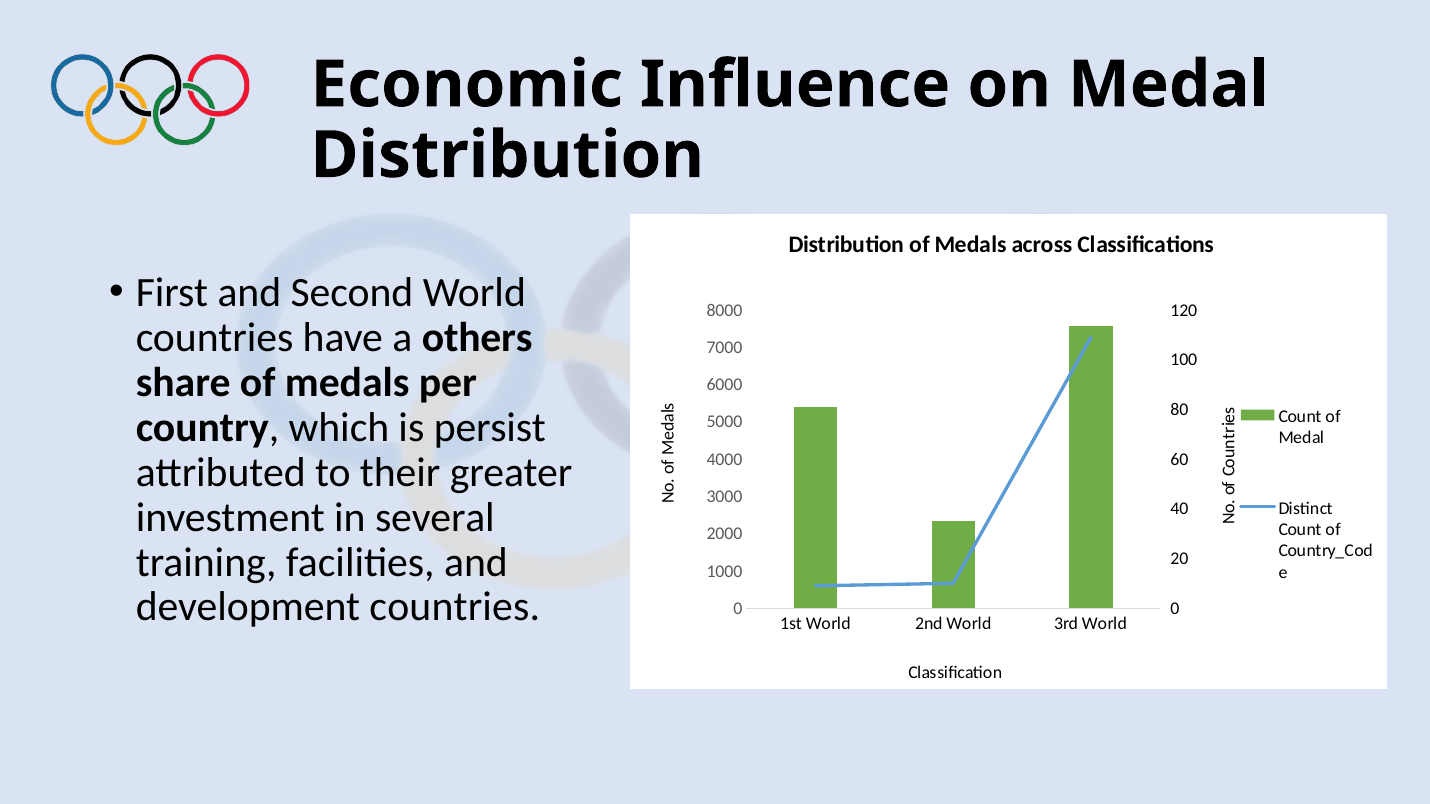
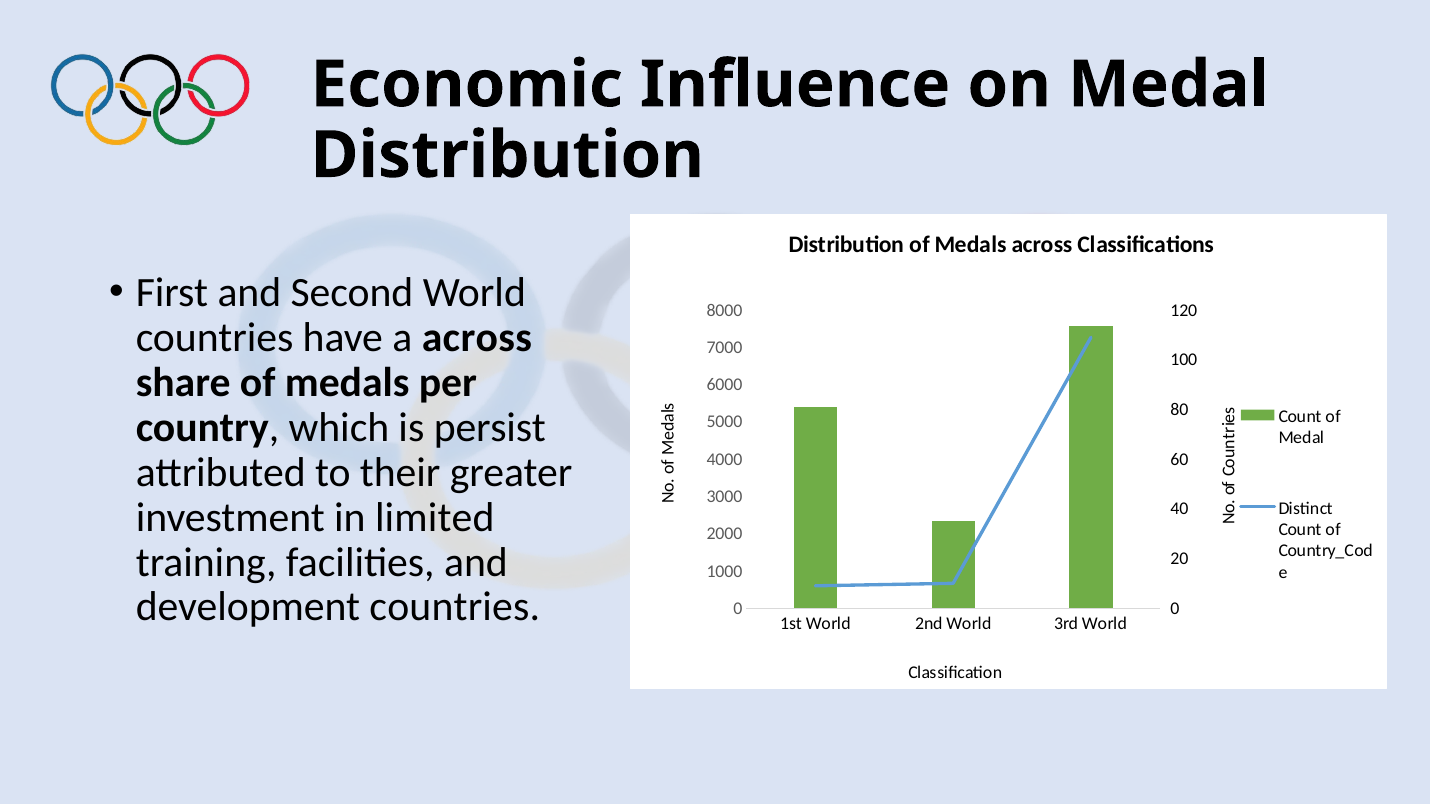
a others: others -> across
several: several -> limited
